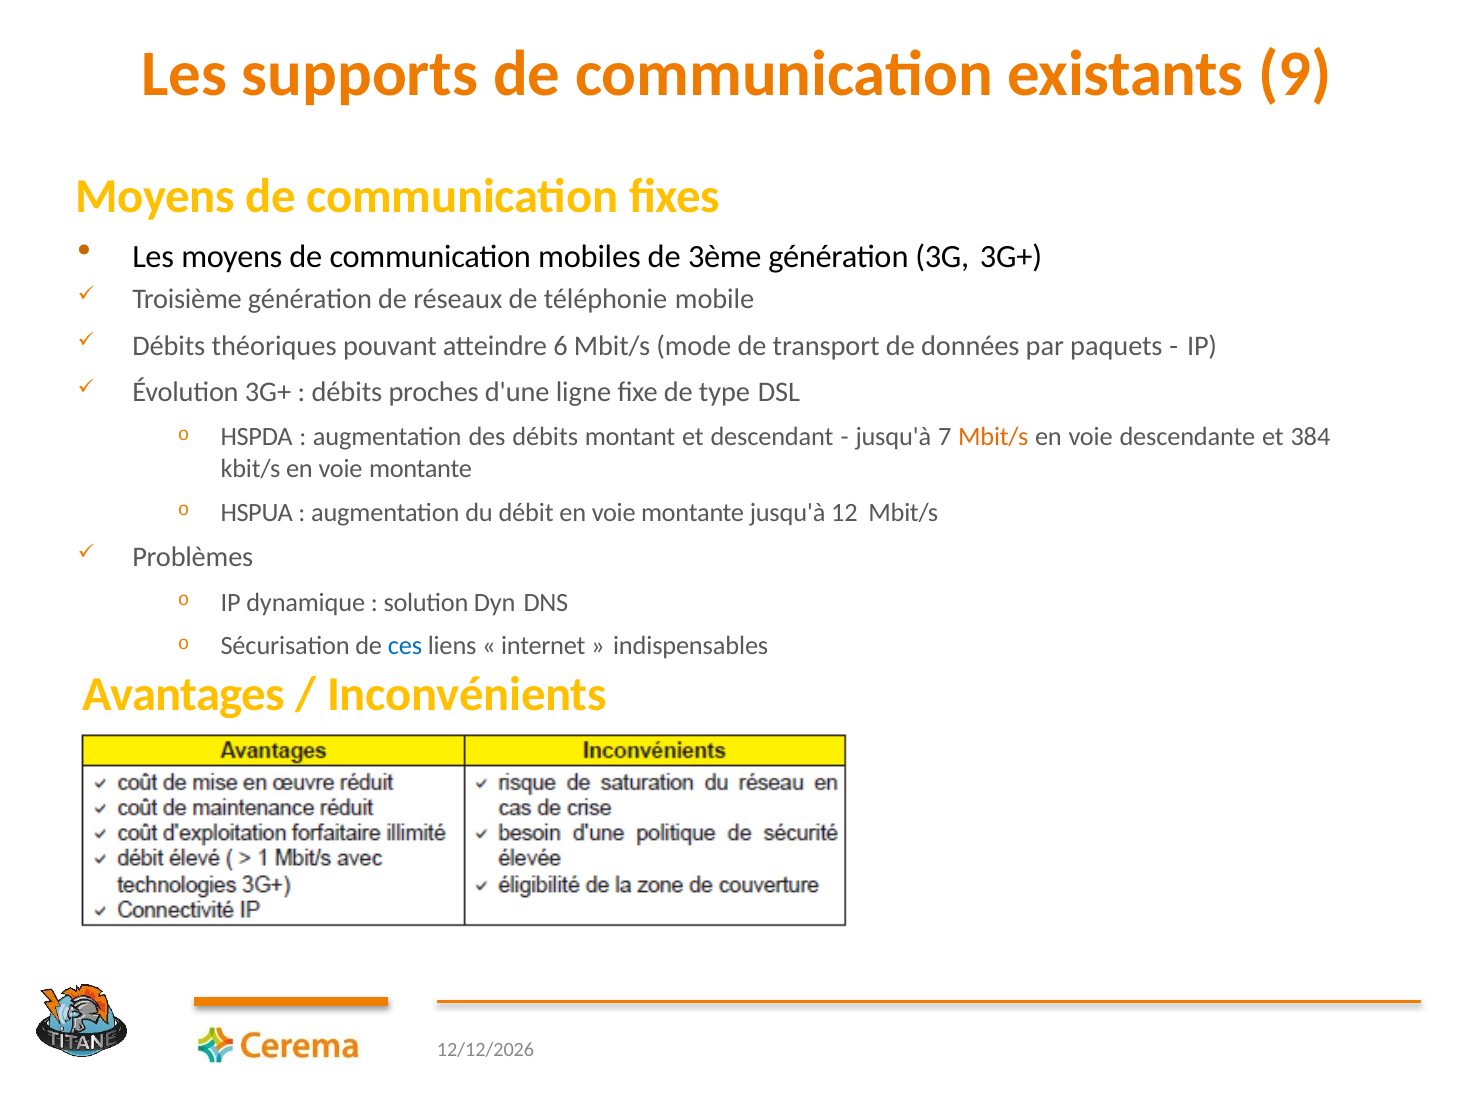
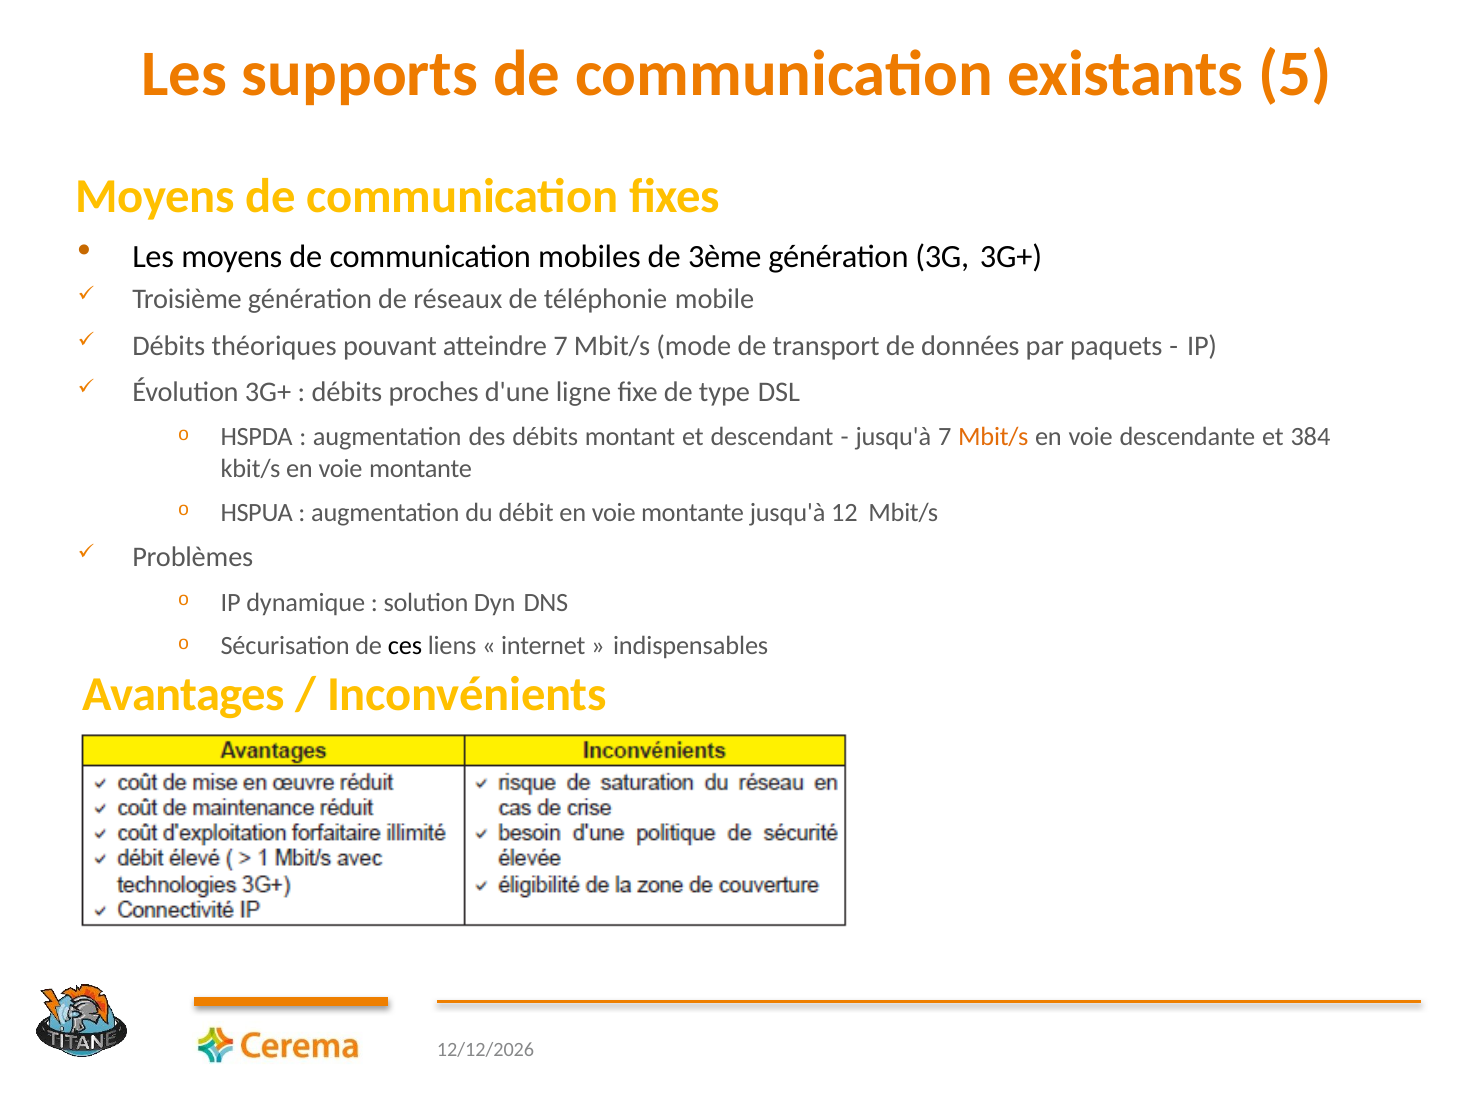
9: 9 -> 5
atteindre 6: 6 -> 7
ces colour: blue -> black
